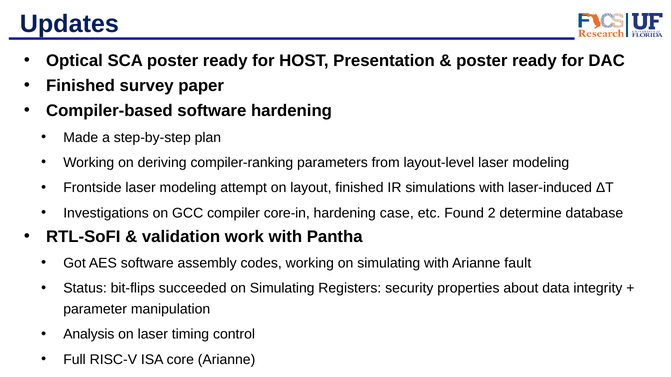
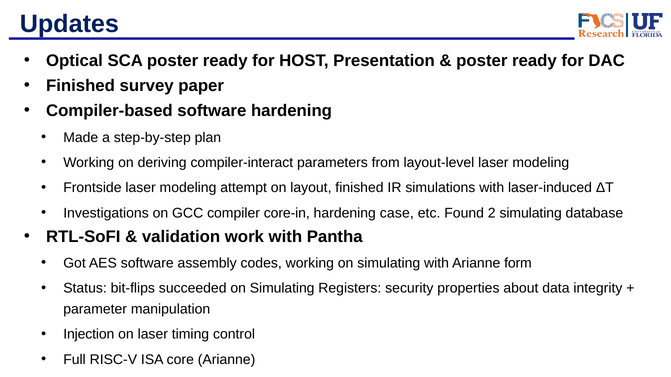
compiler-ranking: compiler-ranking -> compiler-interact
2 determine: determine -> simulating
fault: fault -> form
Analysis: Analysis -> Injection
